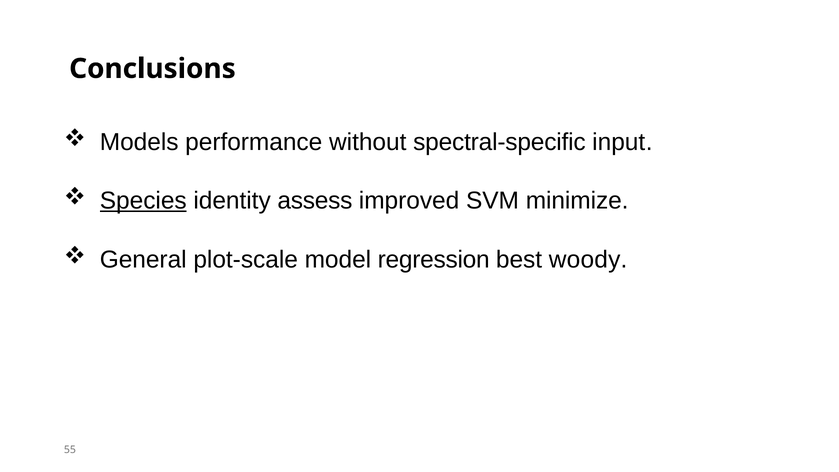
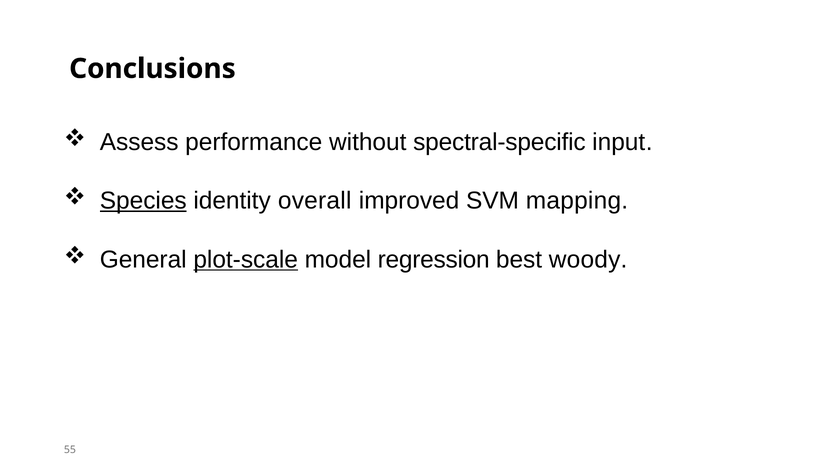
Models: Models -> Assess
assess: assess -> overall
minimize: minimize -> mapping
plot-scale underline: none -> present
